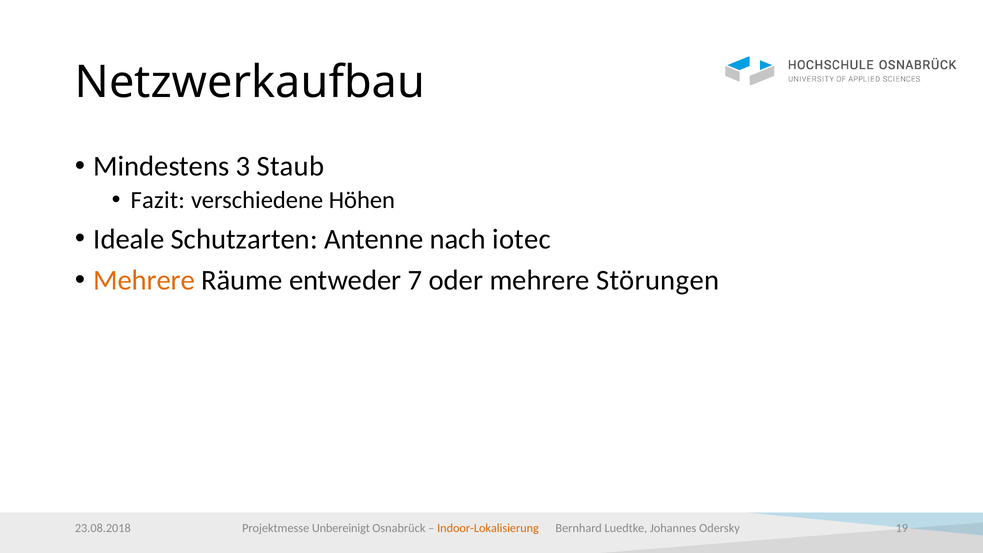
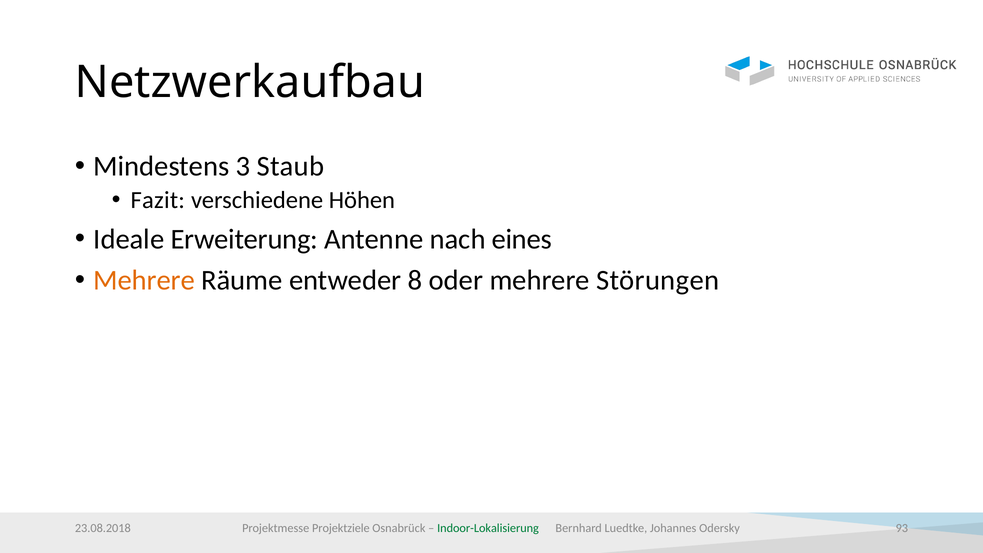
Schutzarten: Schutzarten -> Erweiterung
iotec: iotec -> eines
7: 7 -> 8
Unbereinigt: Unbereinigt -> Projektziele
Indoor-Lokalisierung colour: orange -> green
19: 19 -> 93
